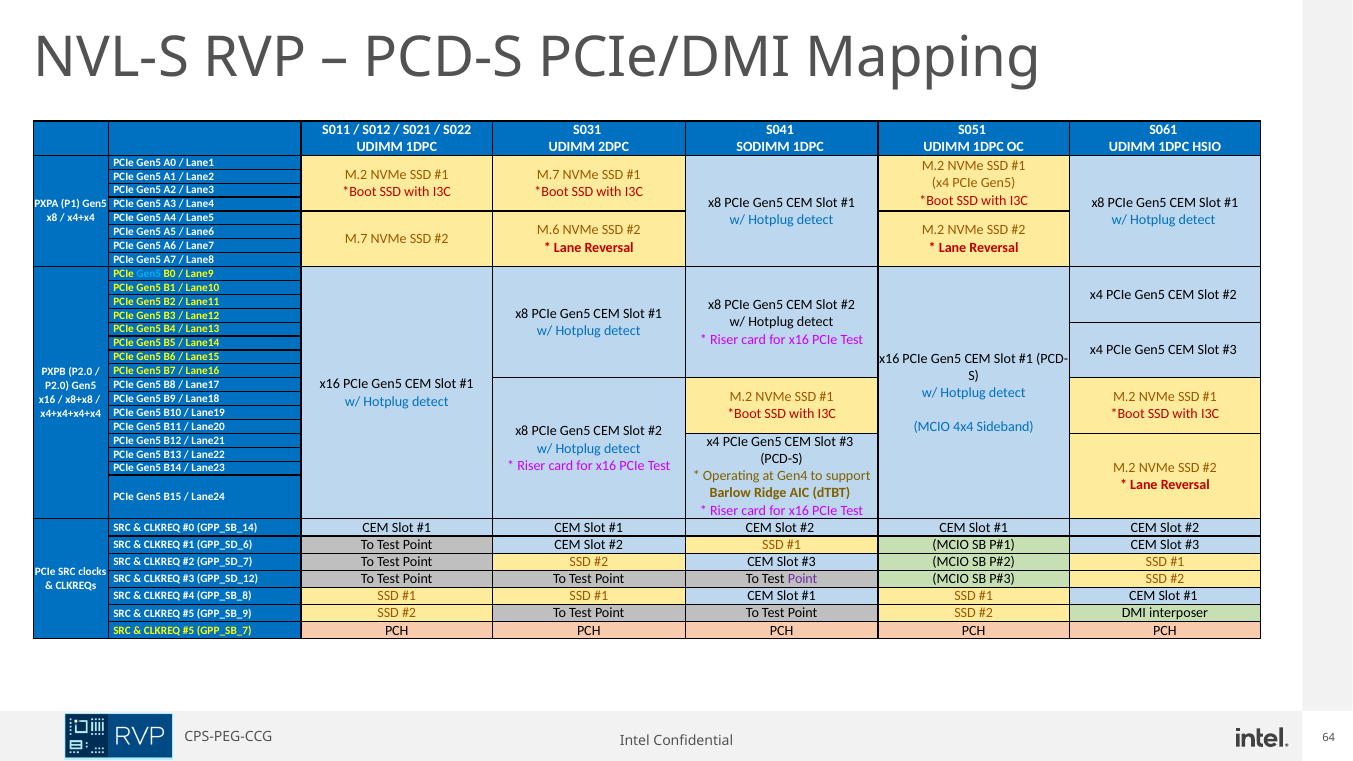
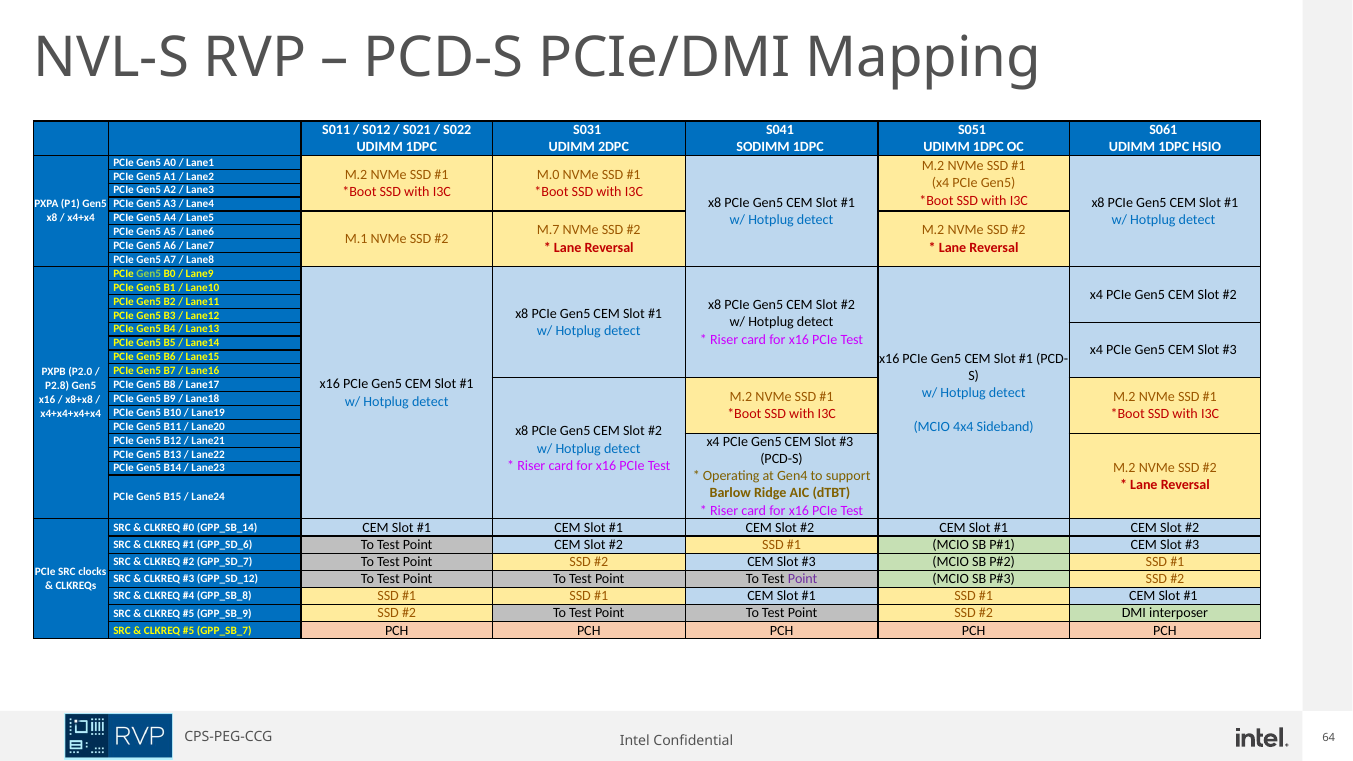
M.7 at (548, 175): M.7 -> M.0
M.6: M.6 -> M.7
M.7 at (356, 239): M.7 -> M.1
Gen5 at (149, 274) colour: light blue -> light green
P2.0 at (57, 386): P2.0 -> P2.8
